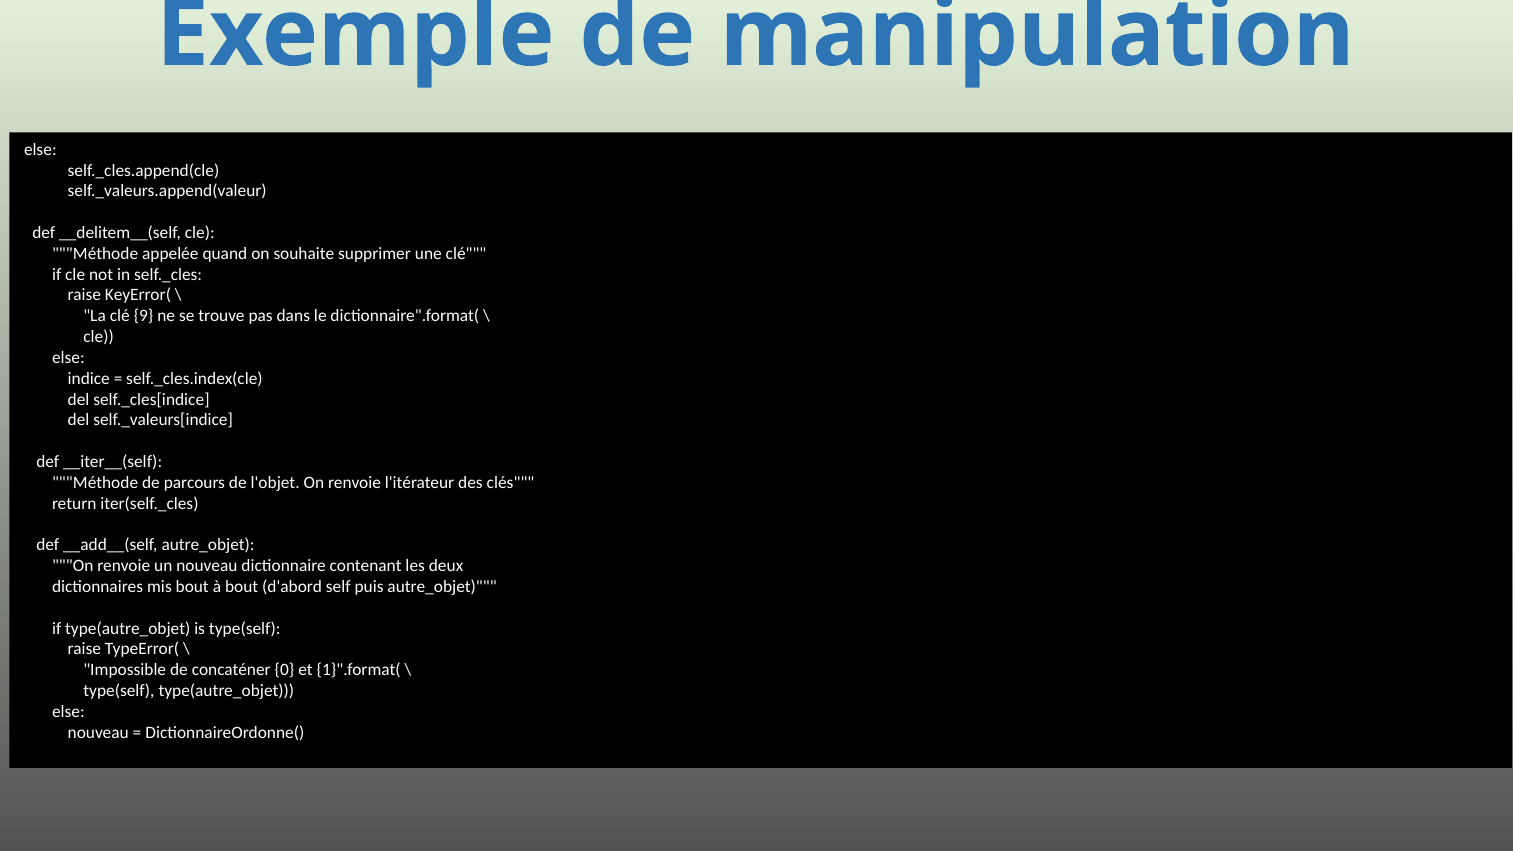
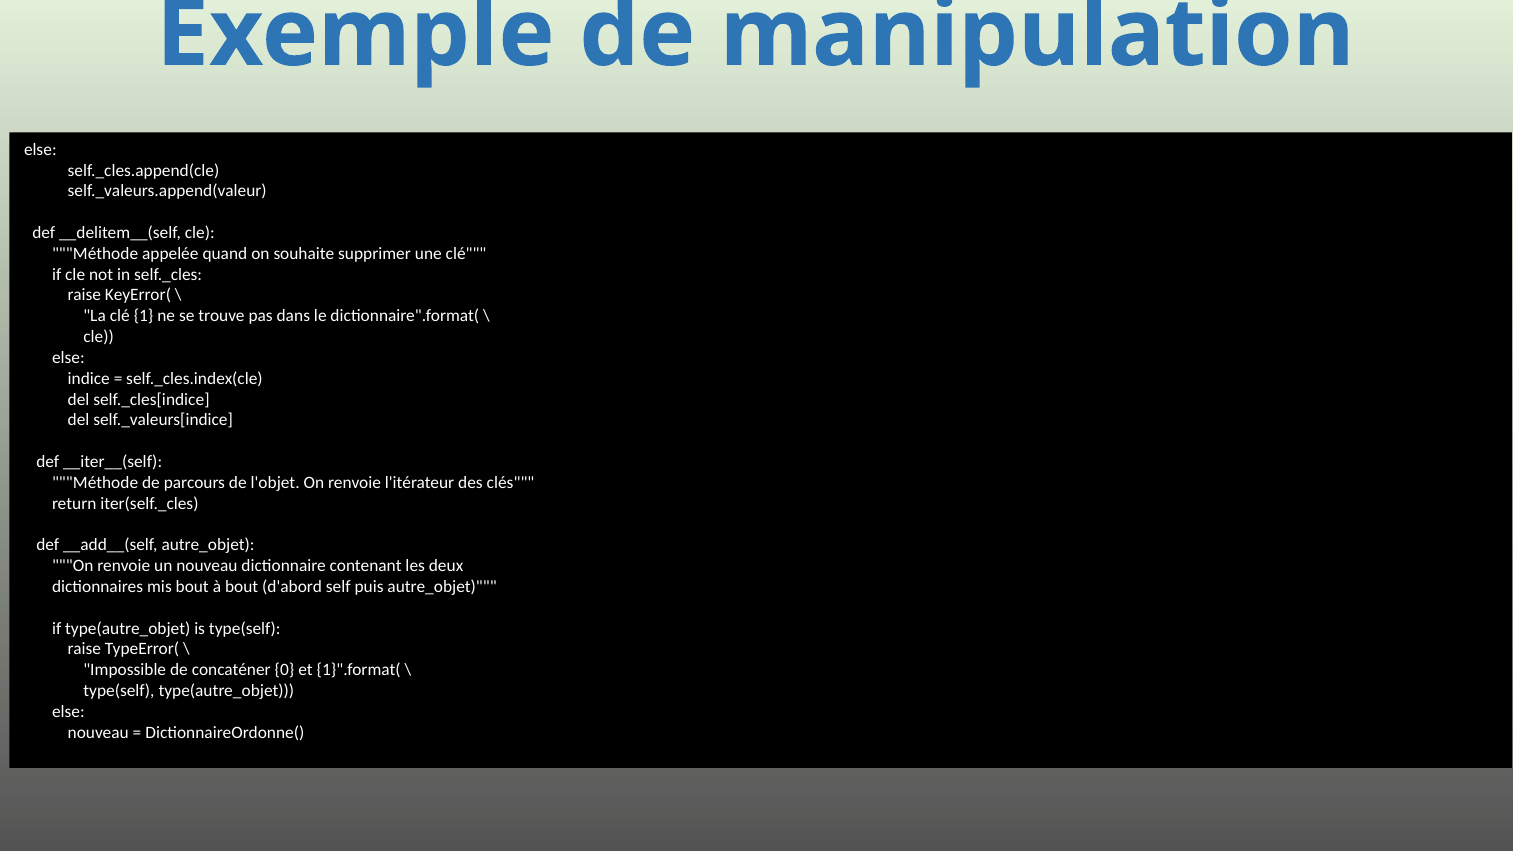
9: 9 -> 1
